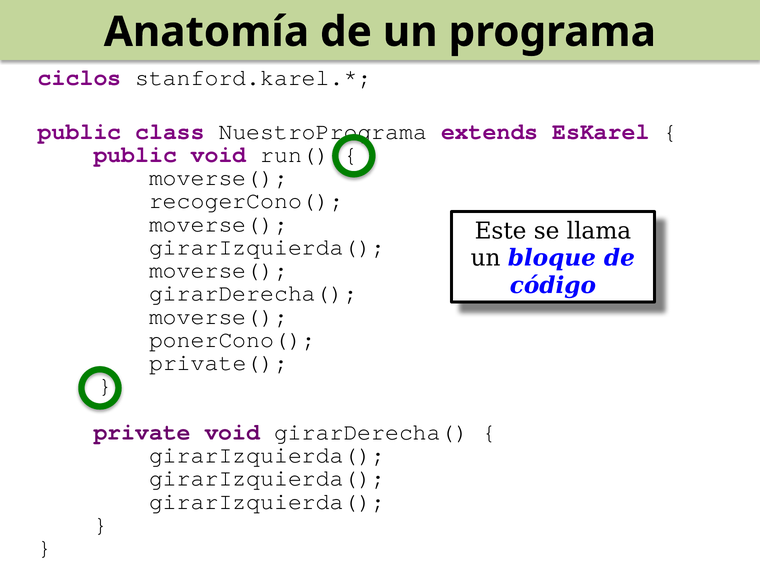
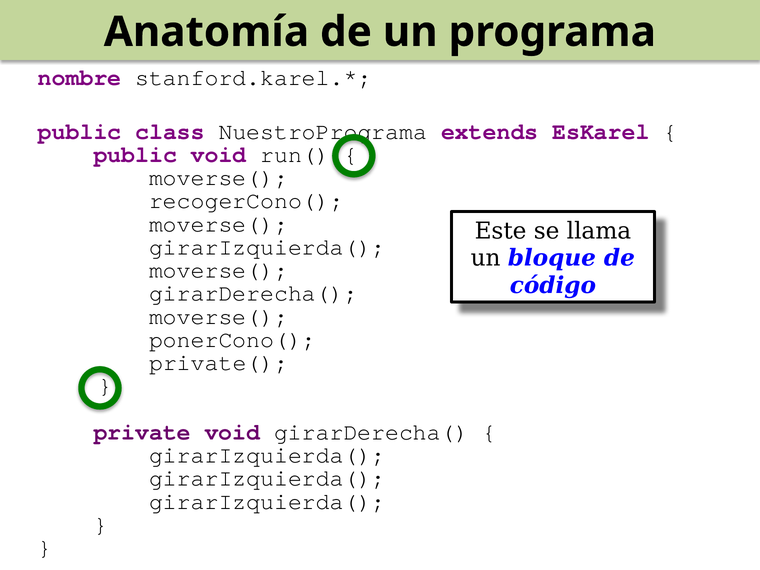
ciclos: ciclos -> nombre
